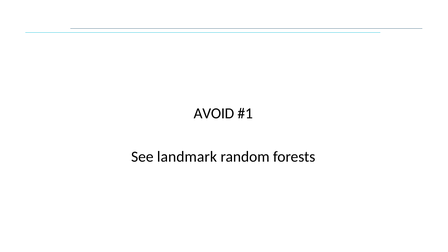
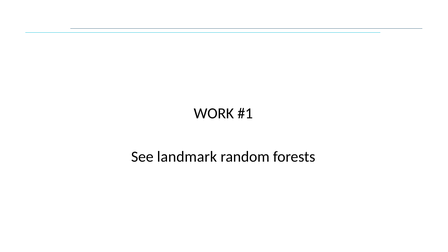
AVOID: AVOID -> WORK
